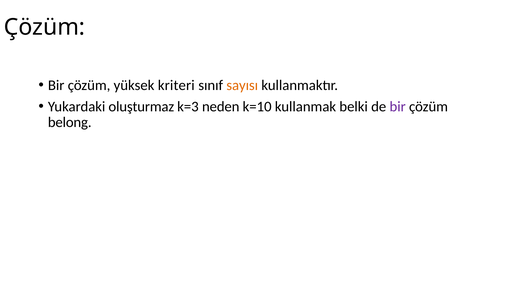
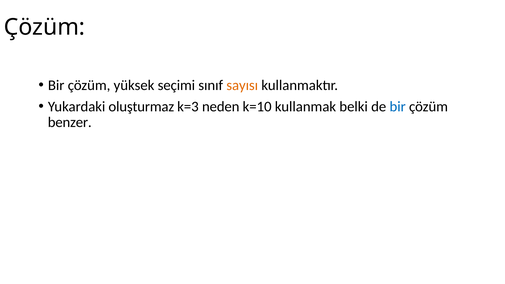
kriteri: kriteri -> seçimi
bir at (398, 106) colour: purple -> blue
belong: belong -> benzer
